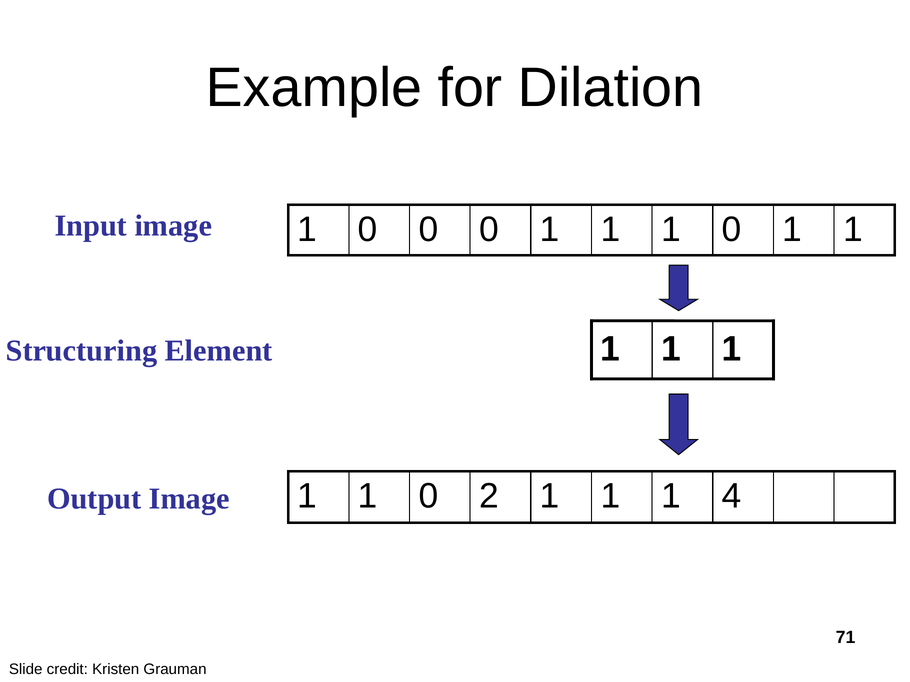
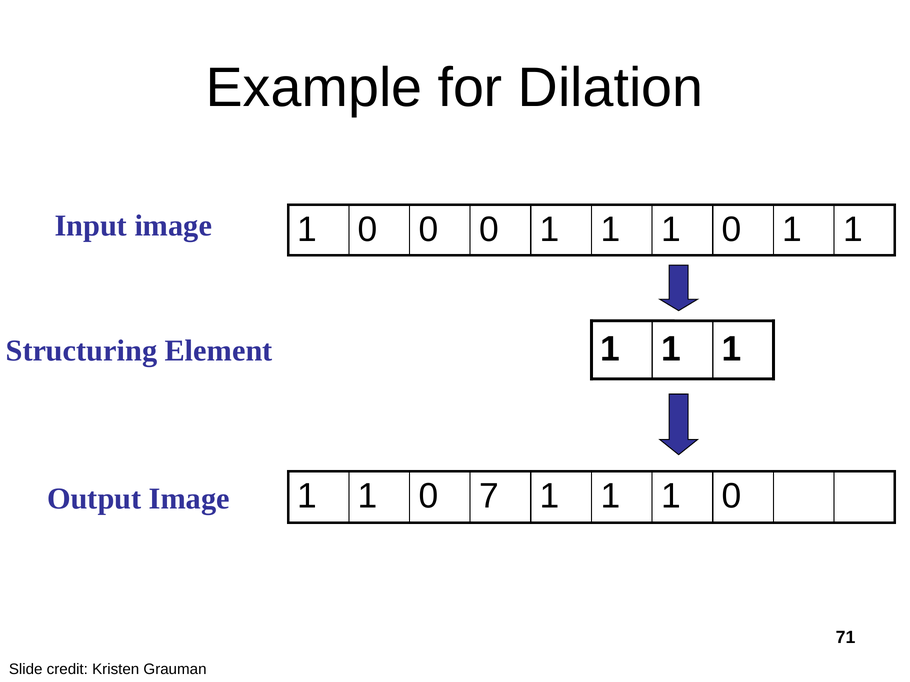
2: 2 -> 7
4 at (732, 497): 4 -> 0
